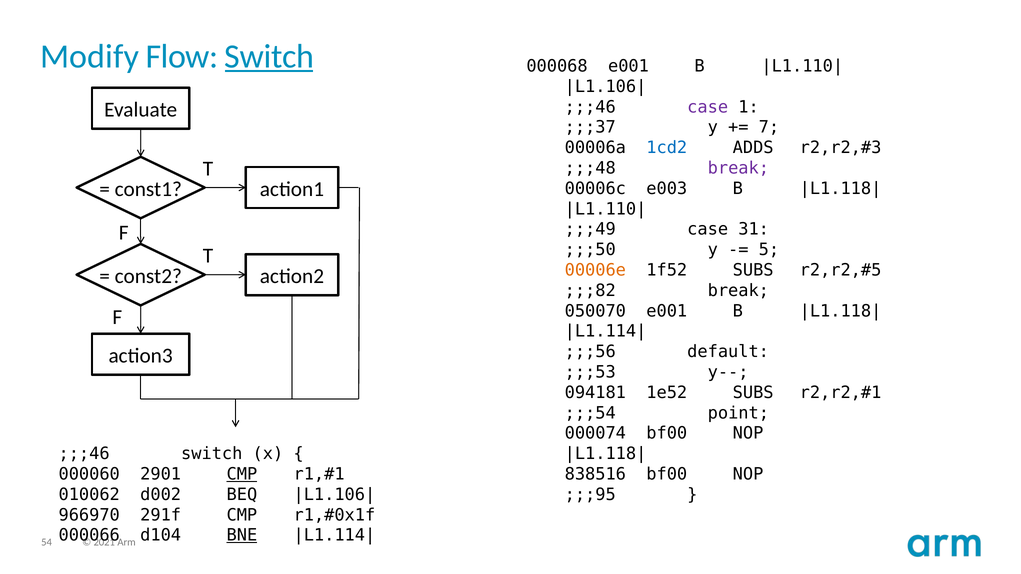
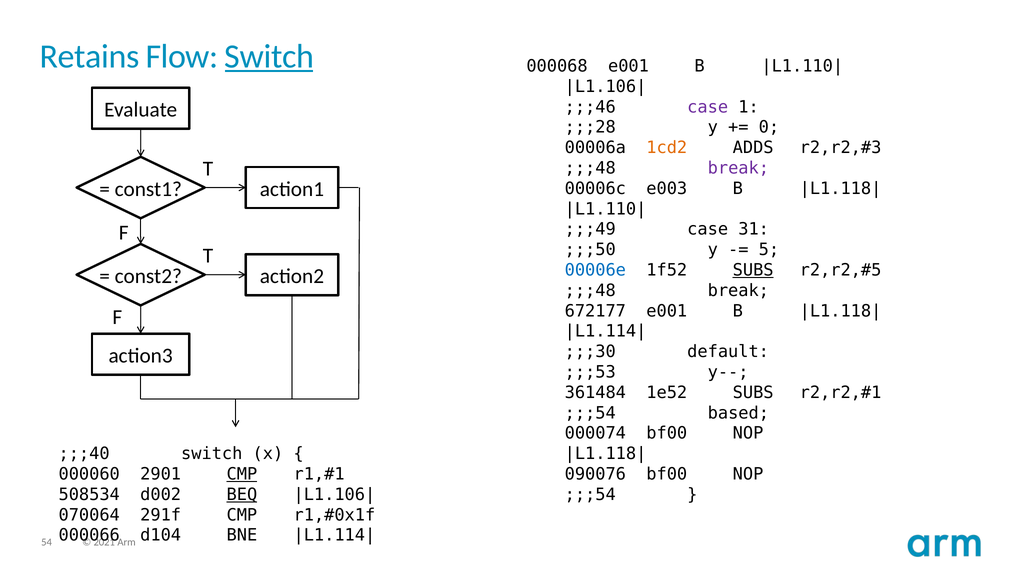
Modify: Modify -> Retains
;;;37: ;;;37 -> ;;;28
7: 7 -> 0
1cd2 colour: blue -> orange
00006e colour: orange -> blue
SUBS at (753, 270) underline: none -> present
;;;82 at (590, 291): ;;;82 -> ;;;48
050070: 050070 -> 672177
;;;56: ;;;56 -> ;;;30
094181: 094181 -> 361484
point: point -> based
;;;46 at (84, 454): ;;;46 -> ;;;40
838516: 838516 -> 090076
010062: 010062 -> 508534
BEQ underline: none -> present
;;;95 at (590, 495): ;;;95 -> ;;;54
966970: 966970 -> 070064
BNE underline: present -> none
